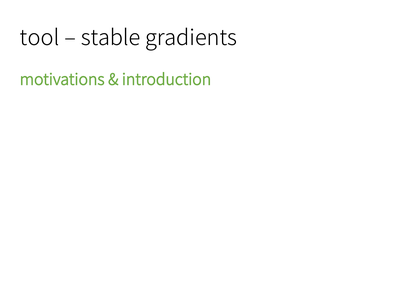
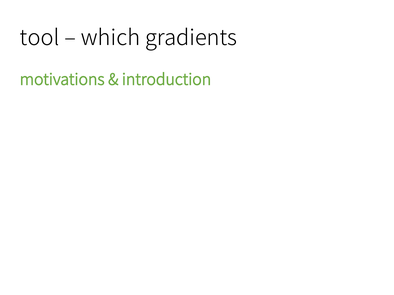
stable: stable -> which
